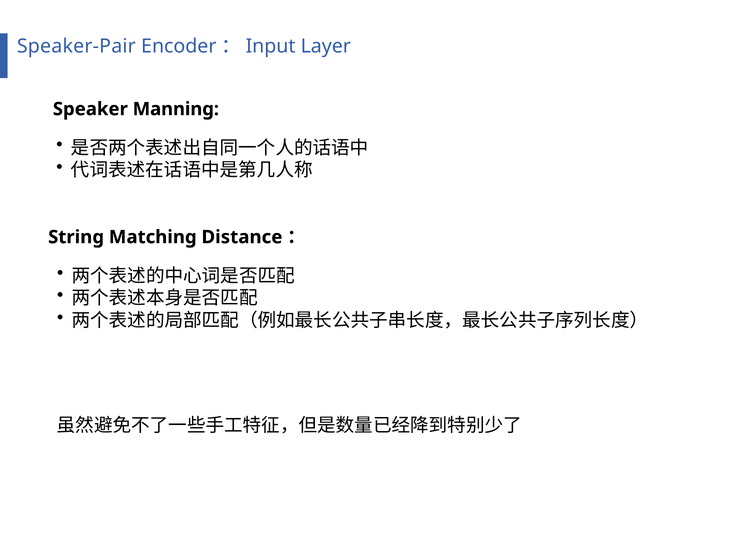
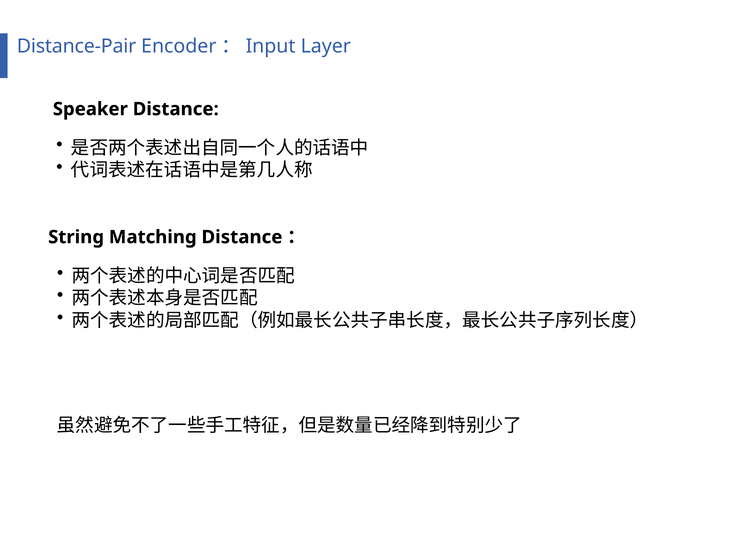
Speaker-Pair: Speaker-Pair -> Distance-Pair
Speaker Manning: Manning -> Distance
